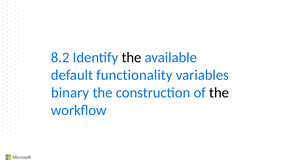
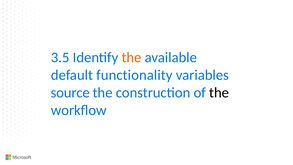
8.2: 8.2 -> 3.5
the at (132, 57) colour: black -> orange
binary: binary -> source
